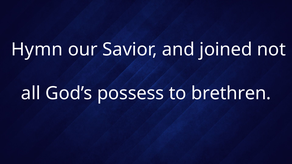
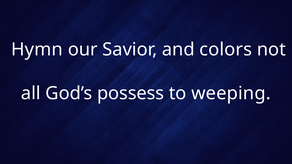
joined: joined -> colors
brethren: brethren -> weeping
